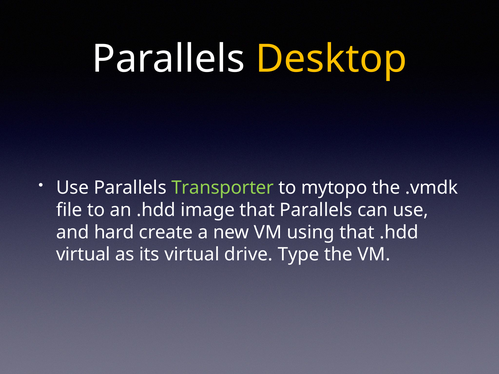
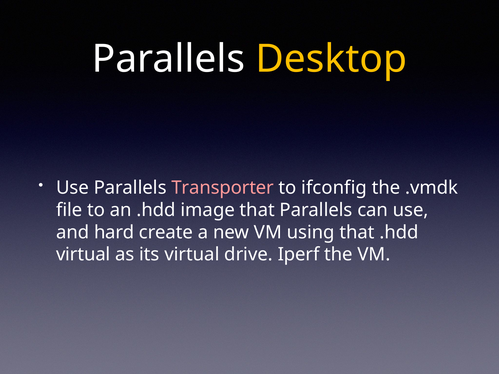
Transporter colour: light green -> pink
mytopo: mytopo -> ifconfig
Type: Type -> Iperf
